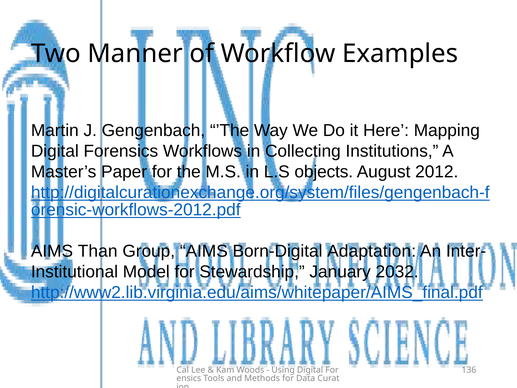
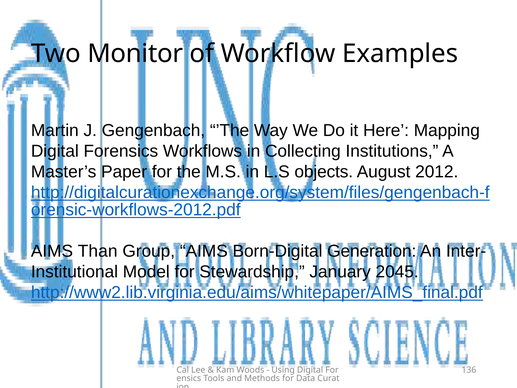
Manner: Manner -> Monitor
Adaptation: Adaptation -> Generation
2032: 2032 -> 2045
